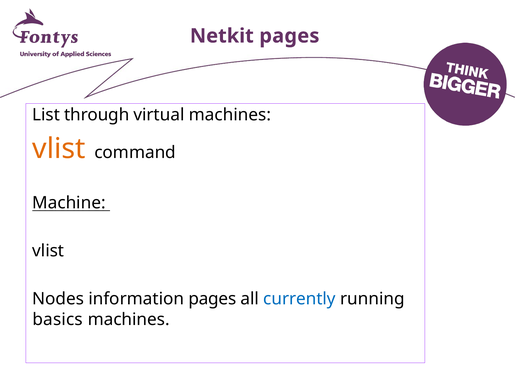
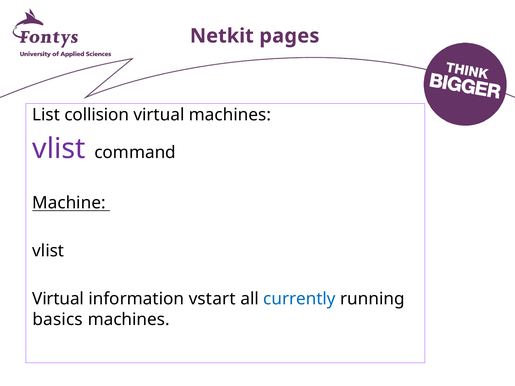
through: through -> collision
vlist at (59, 149) colour: orange -> purple
Nodes at (58, 299): Nodes -> Virtual
information pages: pages -> vstart
